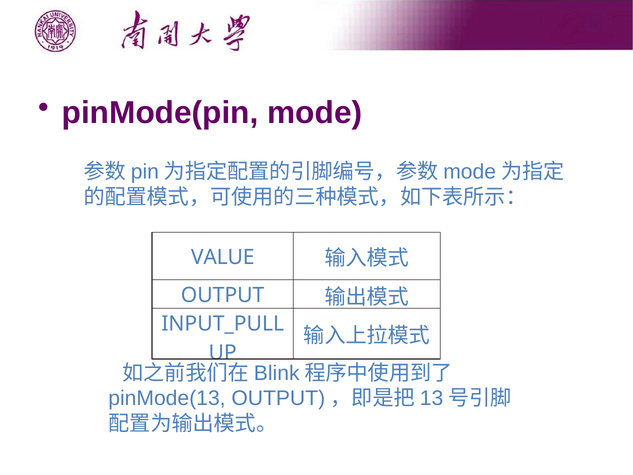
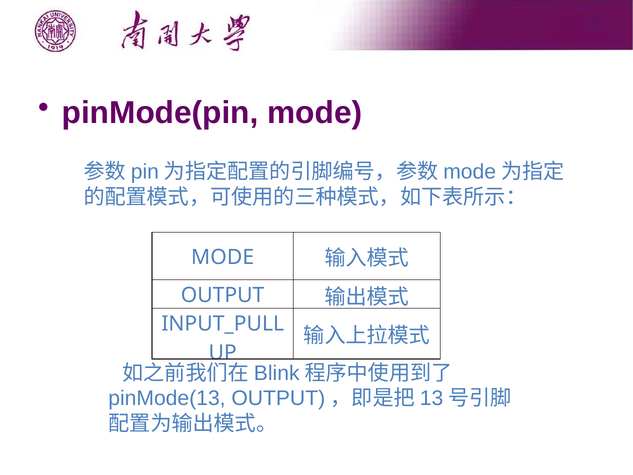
VALUE at (223, 257): VALUE -> MODE
